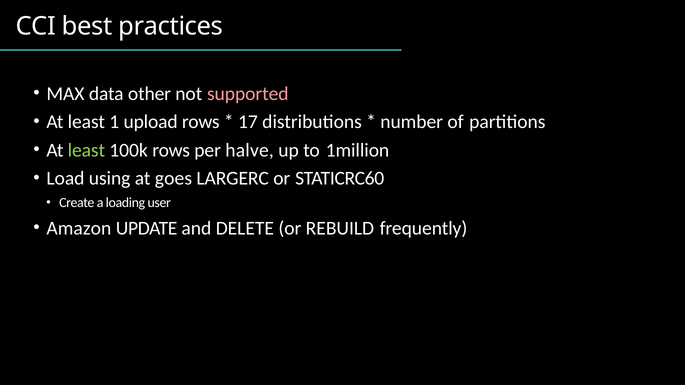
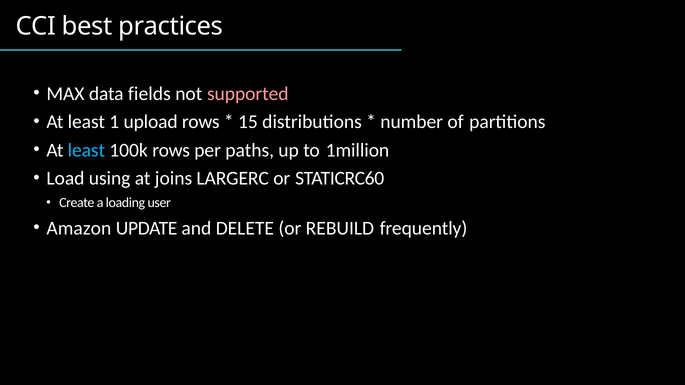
other: other -> fields
17: 17 -> 15
least at (86, 150) colour: light green -> light blue
halve: halve -> paths
goes: goes -> joins
